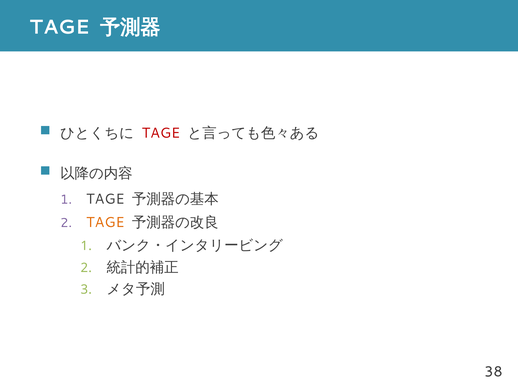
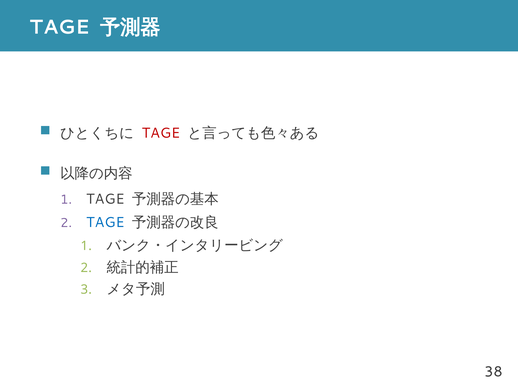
TAGE at (105, 223) colour: orange -> blue
